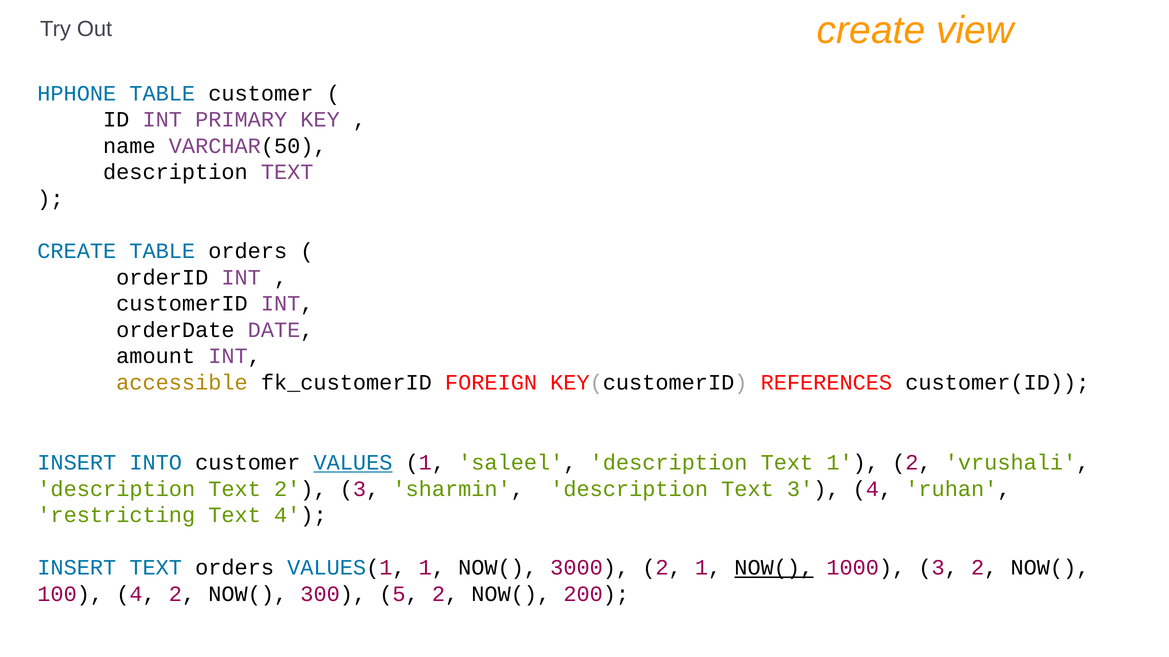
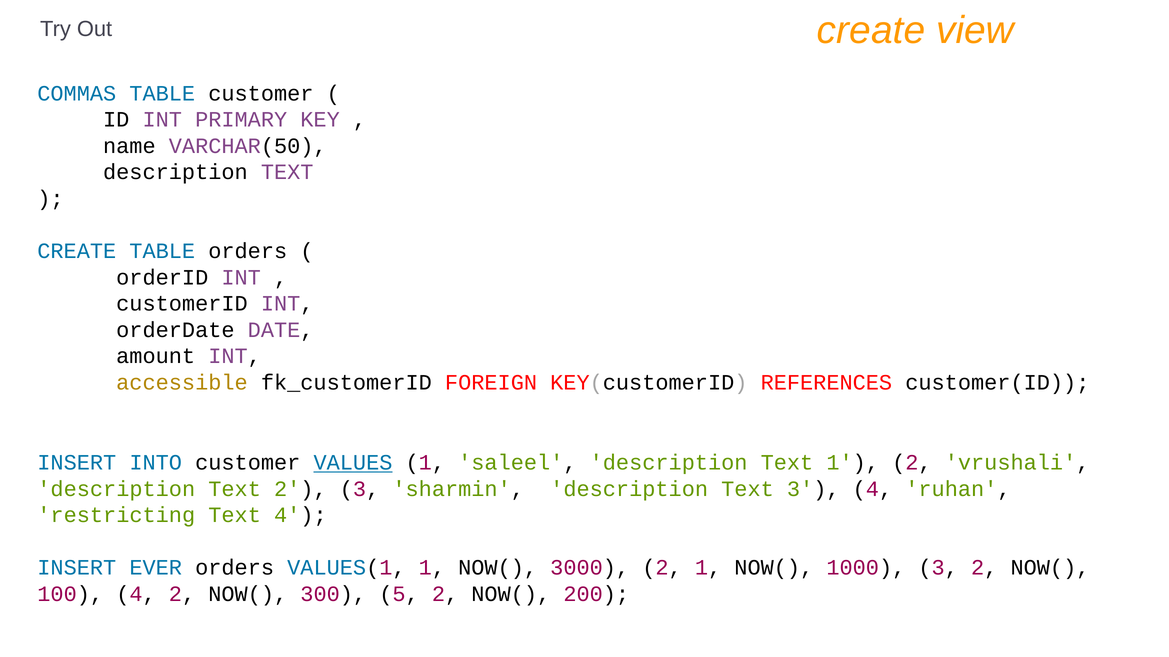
HPHONE: HPHONE -> COMMAS
INSERT TEXT: TEXT -> EVER
NOW( at (774, 568) underline: present -> none
